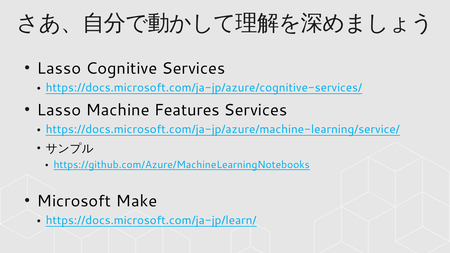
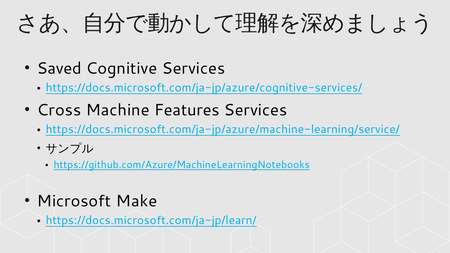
Lasso at (59, 68): Lasso -> Saved
Lasso at (59, 110): Lasso -> Cross
